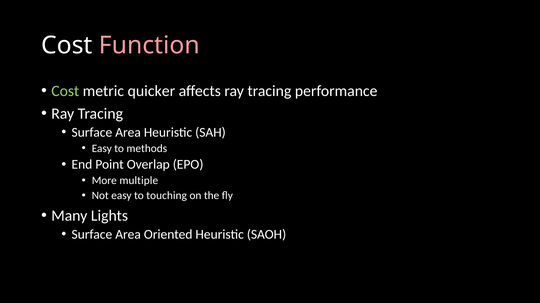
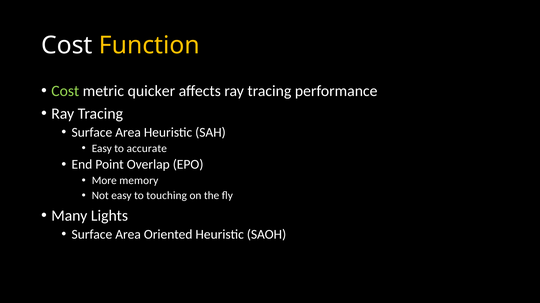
Function colour: pink -> yellow
methods: methods -> accurate
multiple: multiple -> memory
